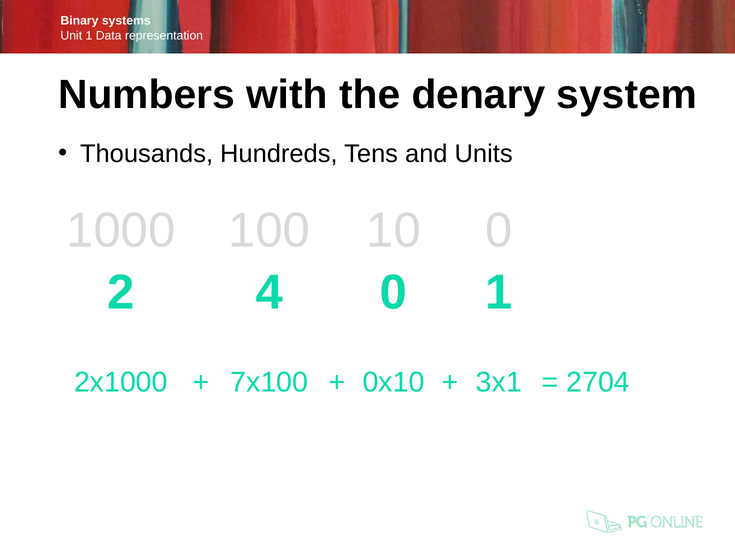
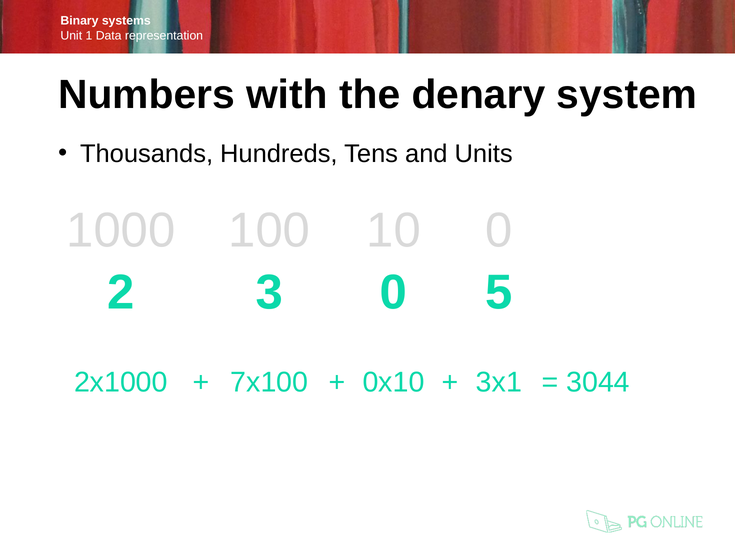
4: 4 -> 3
0 1: 1 -> 5
2704: 2704 -> 3044
